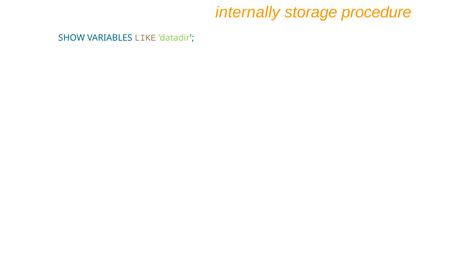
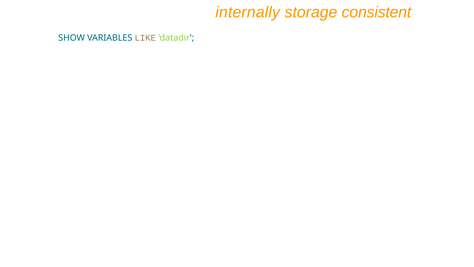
procedure: procedure -> consistent
